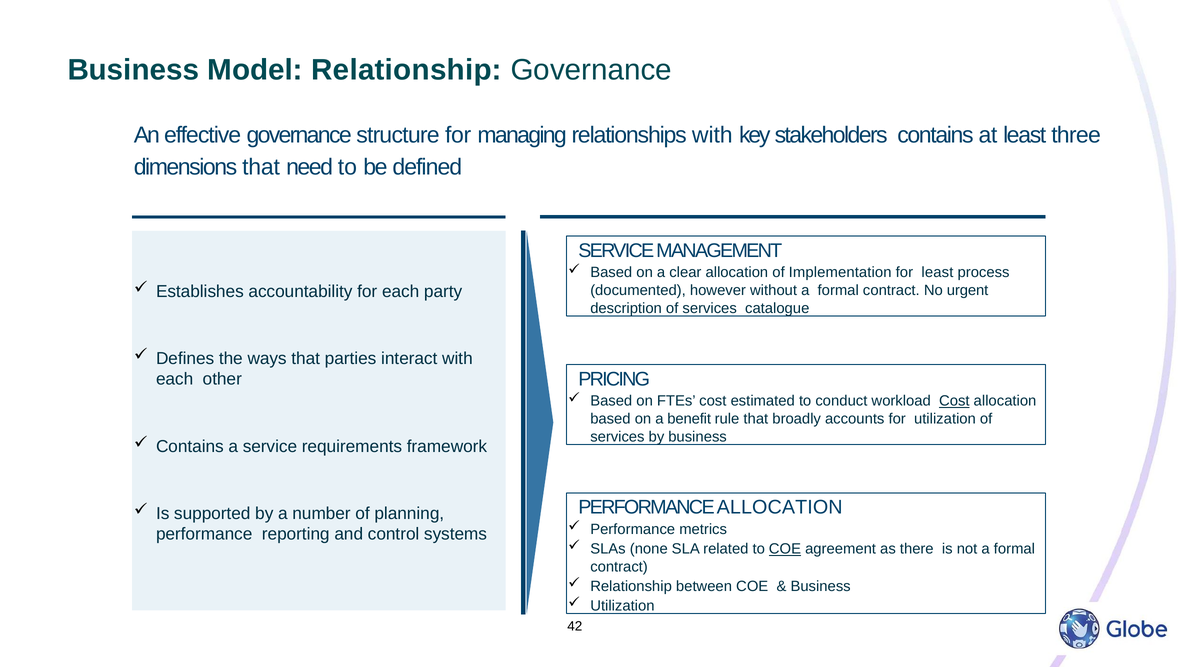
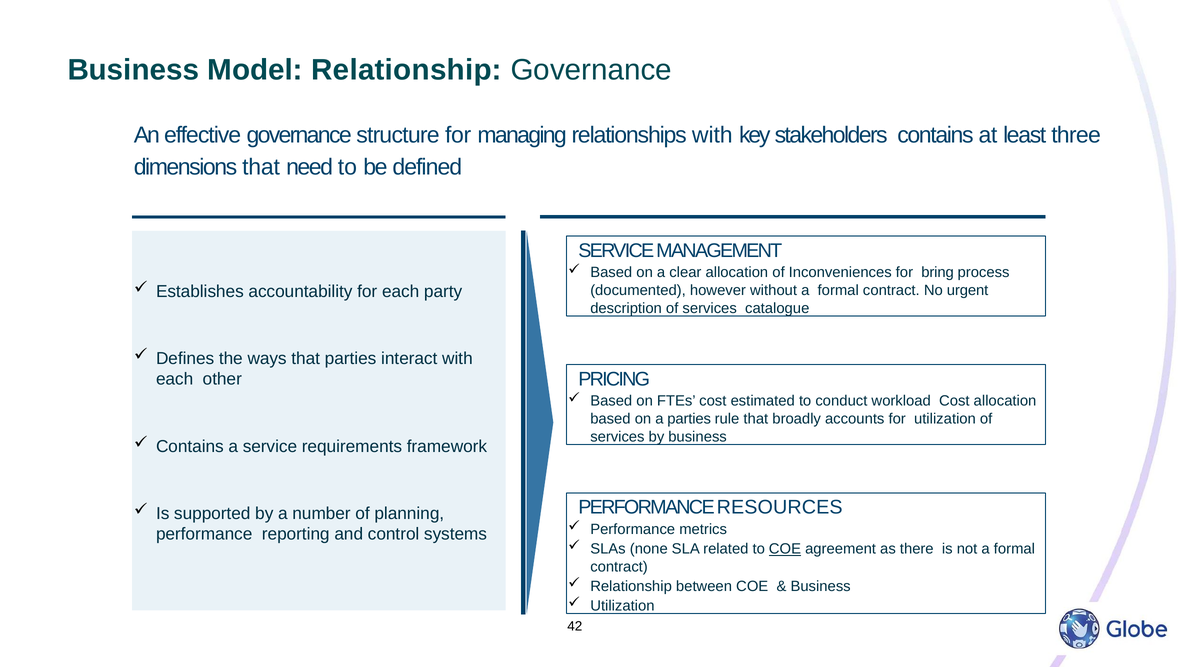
Implementation: Implementation -> Inconveniences
for least: least -> bring
Cost at (954, 401) underline: present -> none
a benefit: benefit -> parties
PERFORMANCE ALLOCATION: ALLOCATION -> RESOURCES
